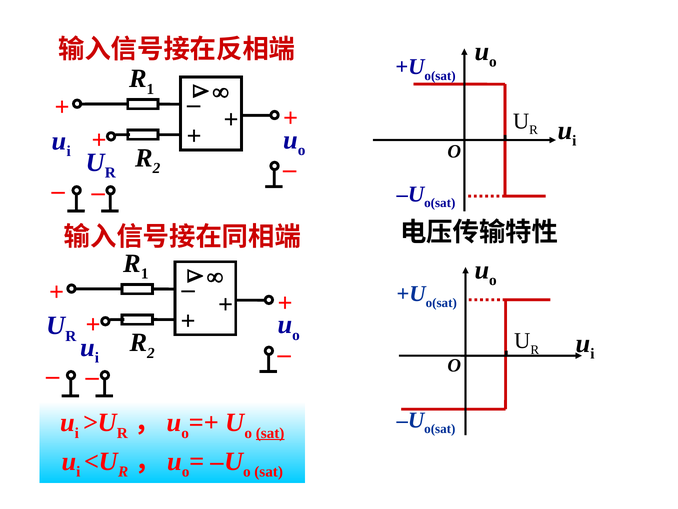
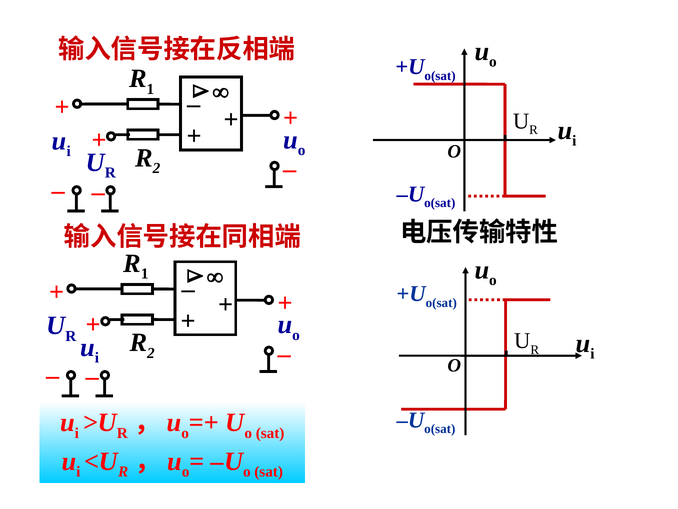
sat at (270, 433) underline: present -> none
